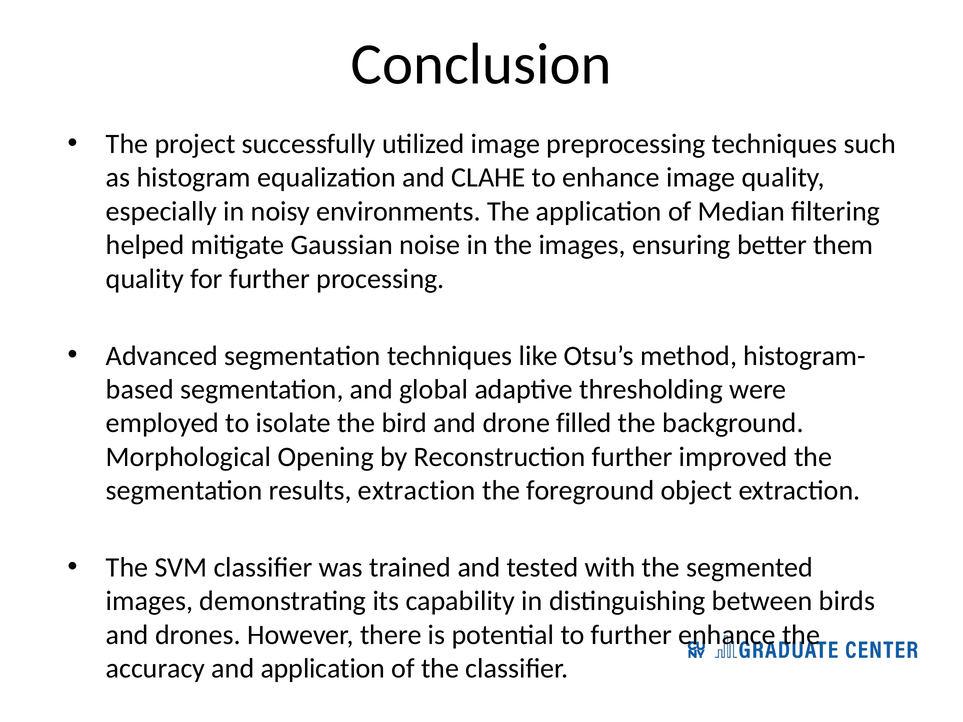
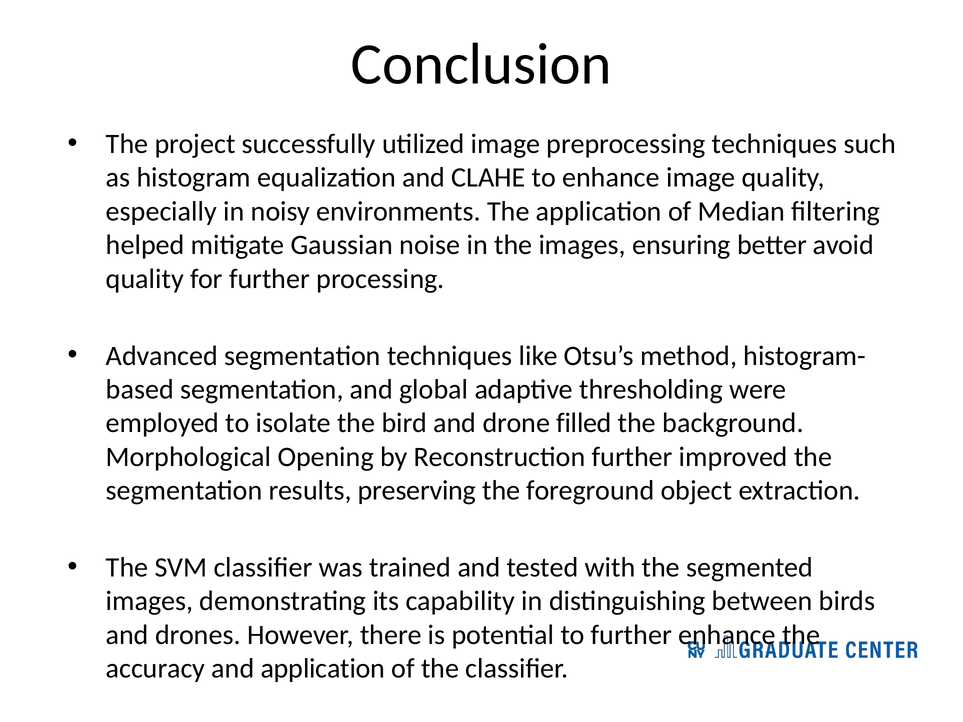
them: them -> avoid
results extraction: extraction -> preserving
